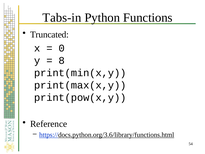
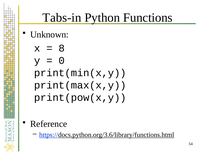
Truncated: Truncated -> Unknown
0: 0 -> 8
8: 8 -> 0
